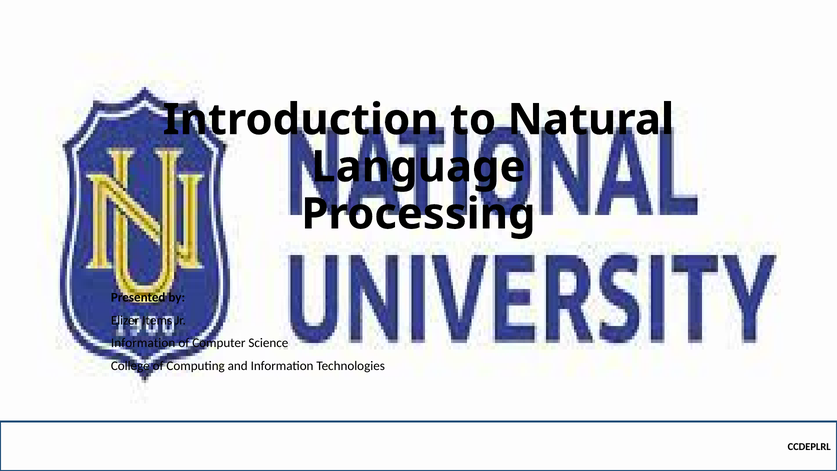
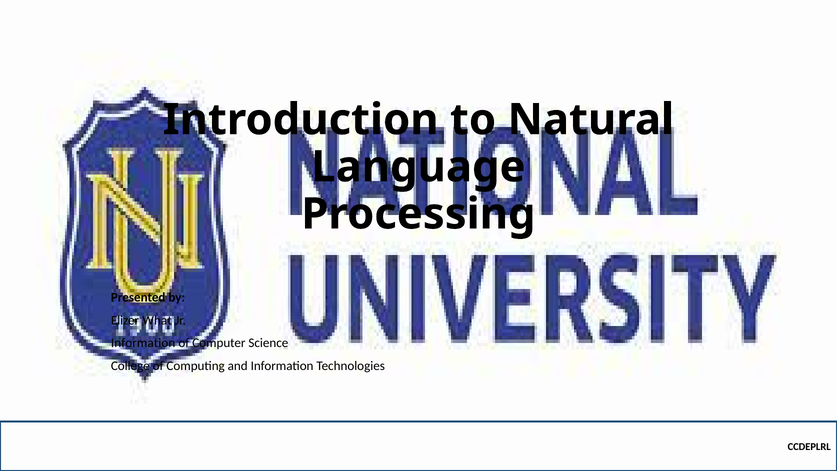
Items: Items -> What
